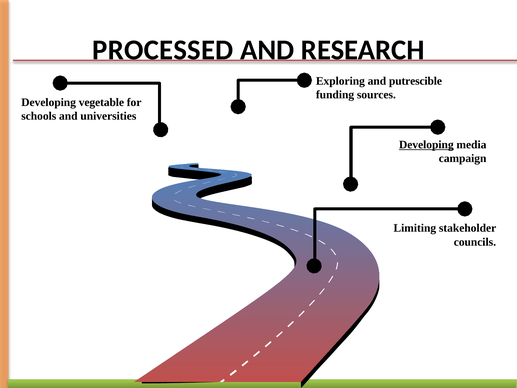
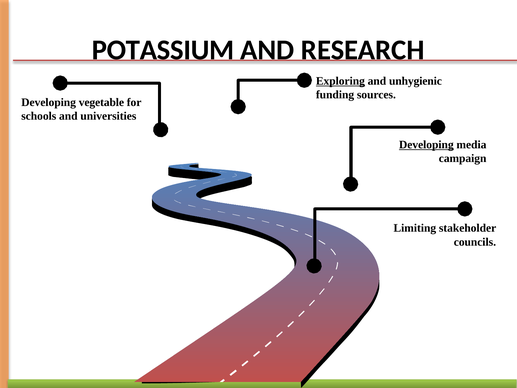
PROCESSED: PROCESSED -> POTASSIUM
Exploring underline: none -> present
putrescible: putrescible -> unhygienic
